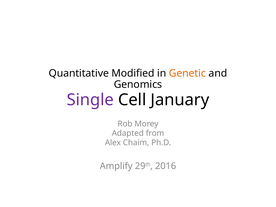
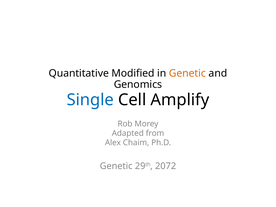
Single colour: purple -> blue
January: January -> Amplify
Amplify at (116, 166): Amplify -> Genetic
2016: 2016 -> 2072
